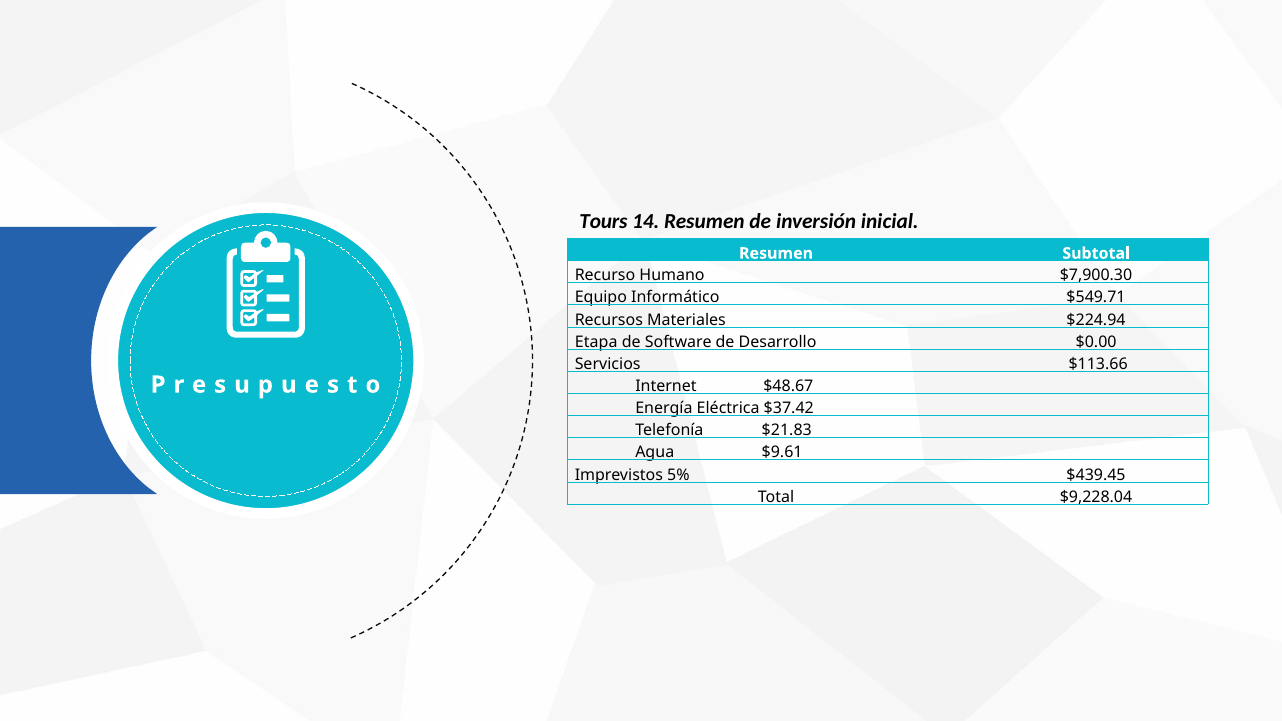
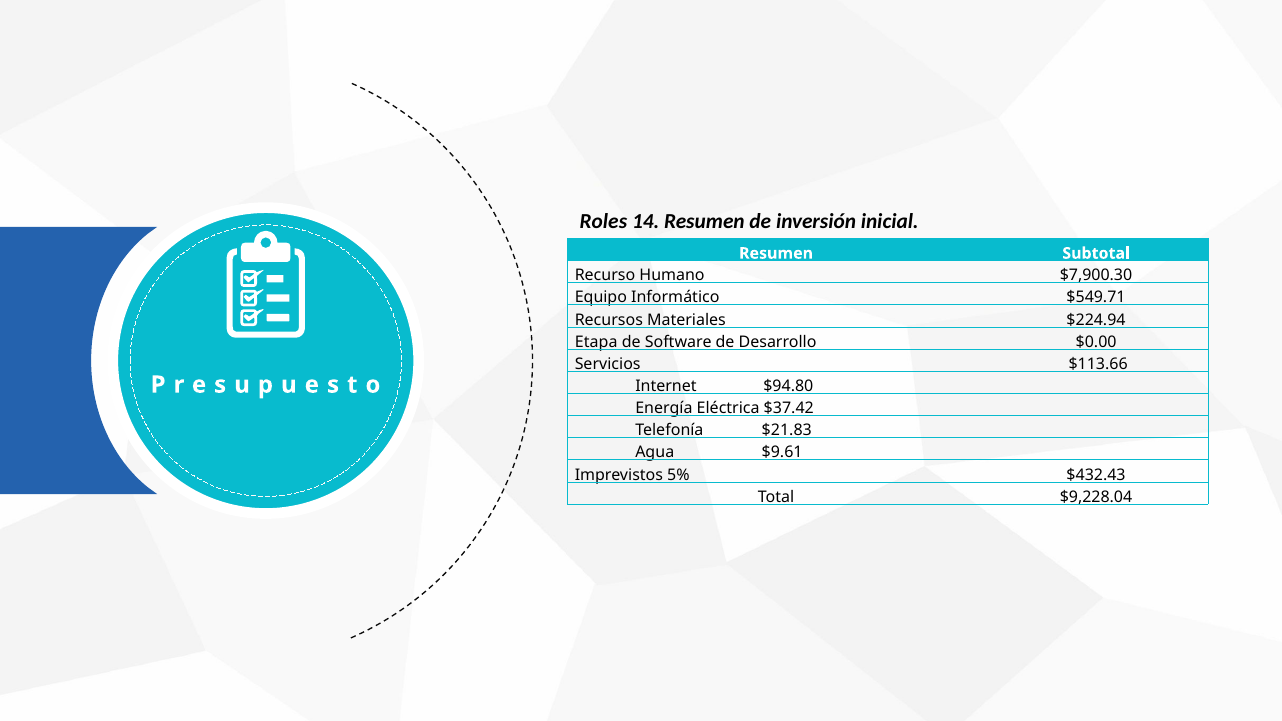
Tours: Tours -> Roles
$48.67: $48.67 -> $94.80
$439.45: $439.45 -> $432.43
